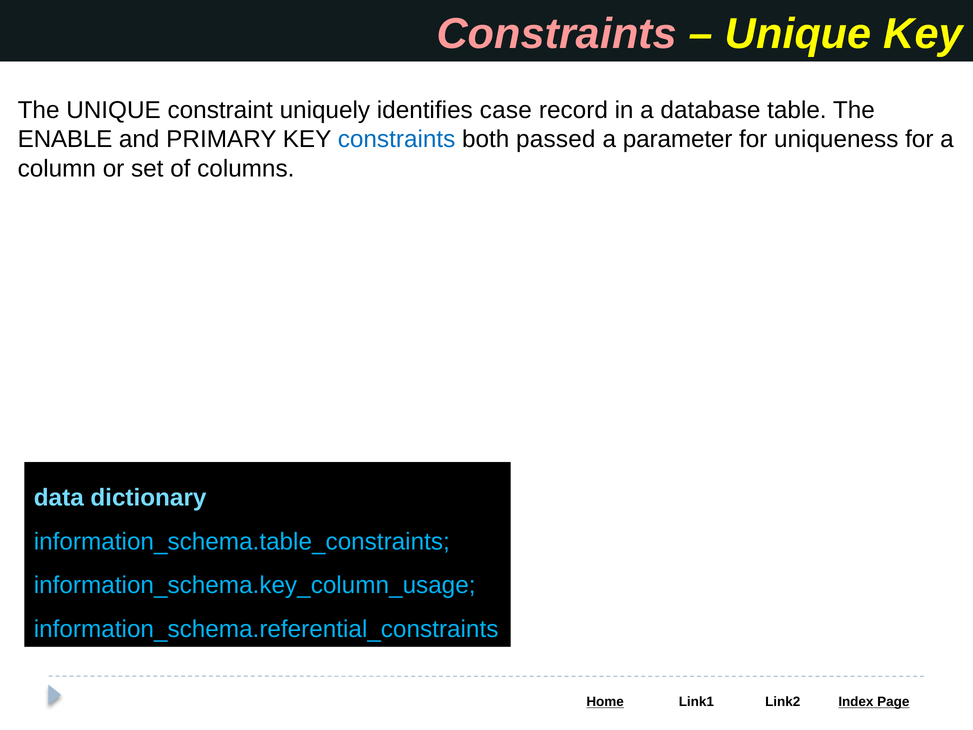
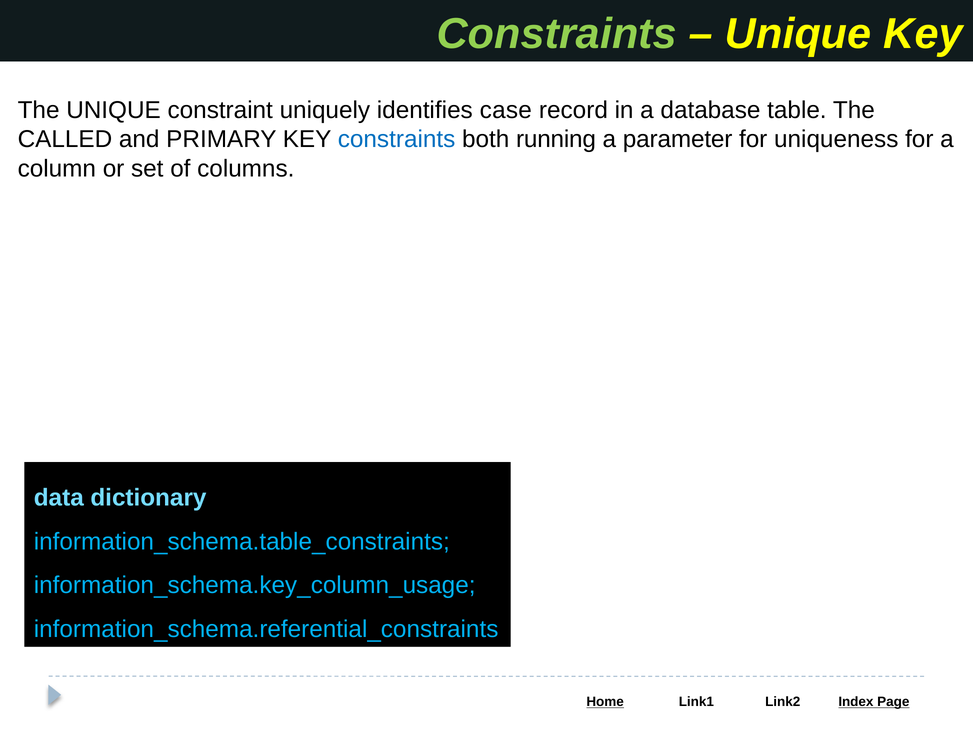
Constraints at (557, 34) colour: pink -> light green
ENABLE: ENABLE -> CALLED
passed: passed -> running
